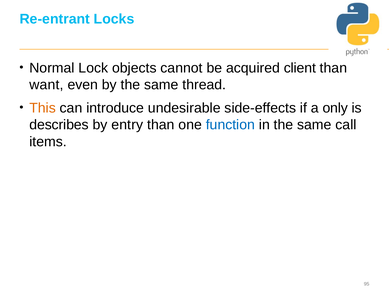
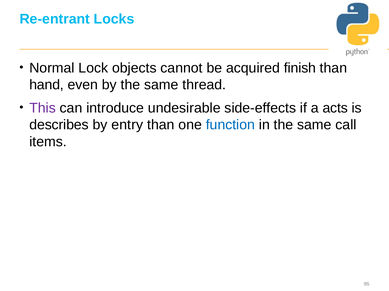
client: client -> finish
want: want -> hand
This colour: orange -> purple
only: only -> acts
